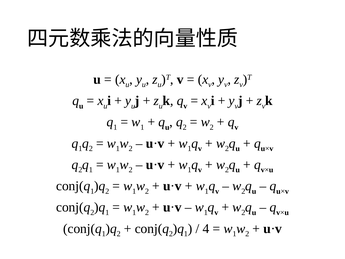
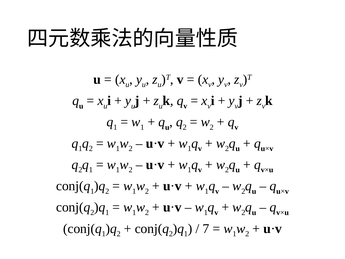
4: 4 -> 7
